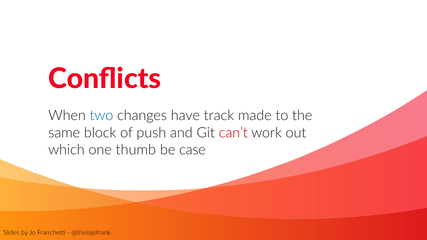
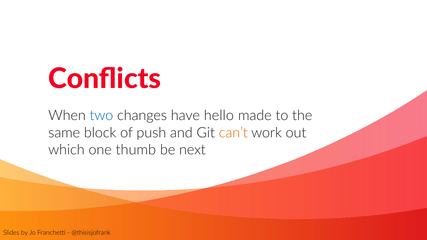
track: track -> hello
can’t colour: red -> orange
case: case -> next
